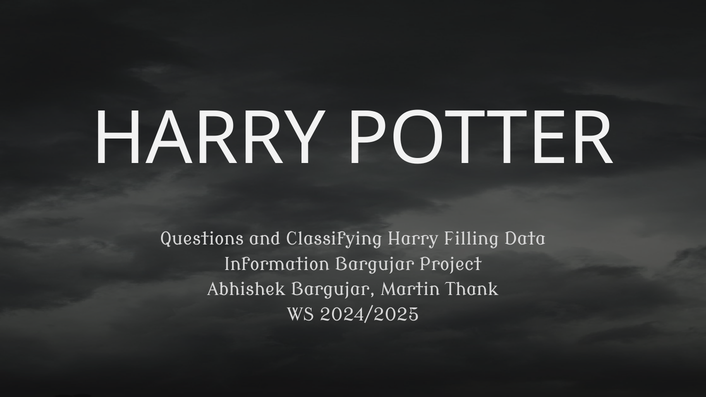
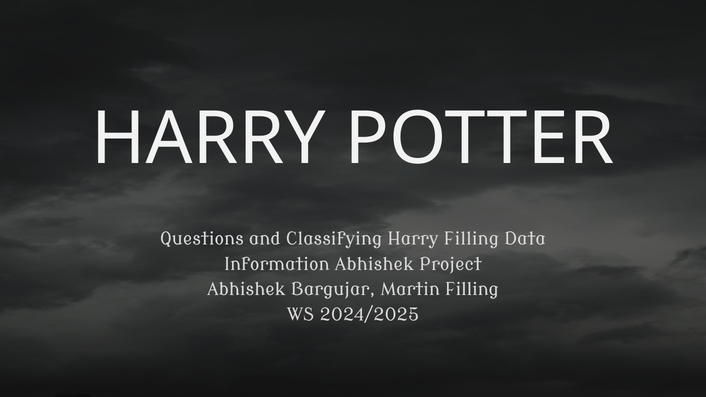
Information Bargujar: Bargujar -> Abhishek
Martin Thank: Thank -> Filling
